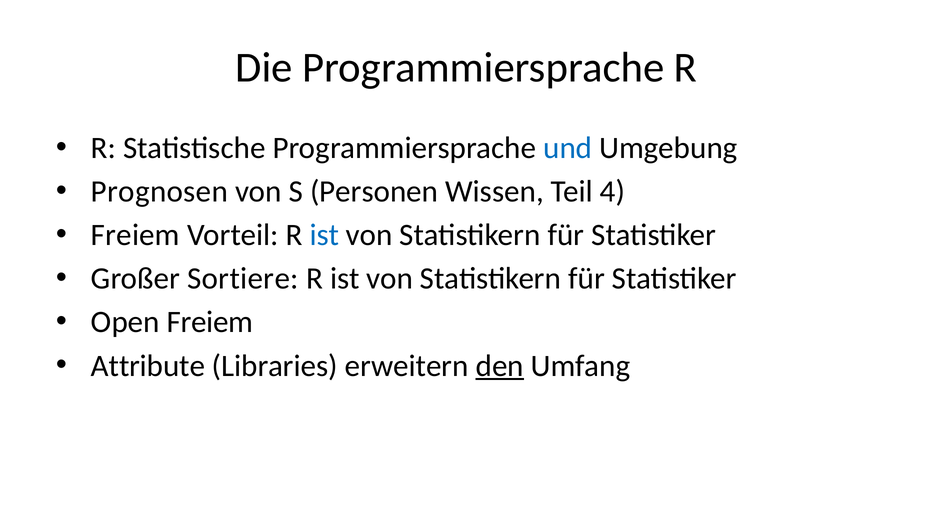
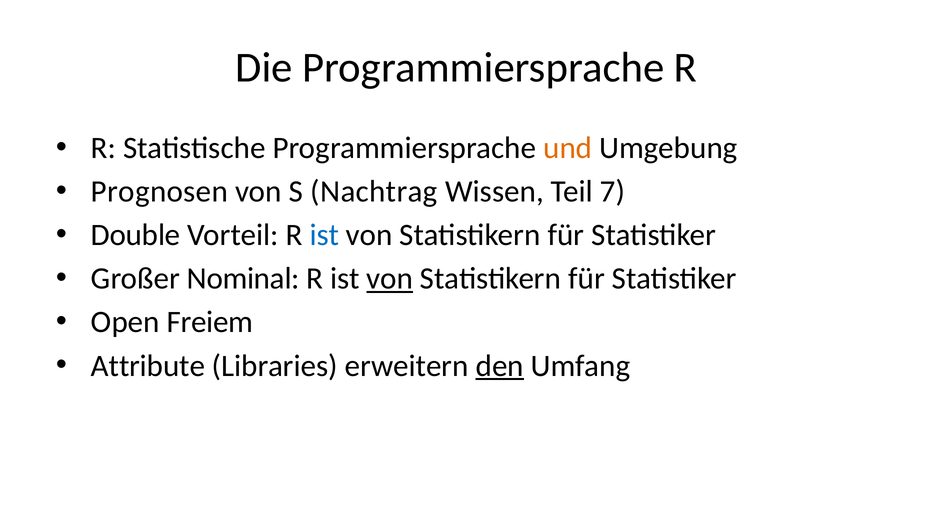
und colour: blue -> orange
Personen: Personen -> Nachtrag
4: 4 -> 7
Freiem at (135, 235): Freiem -> Double
Sortiere: Sortiere -> Nominal
von at (390, 279) underline: none -> present
